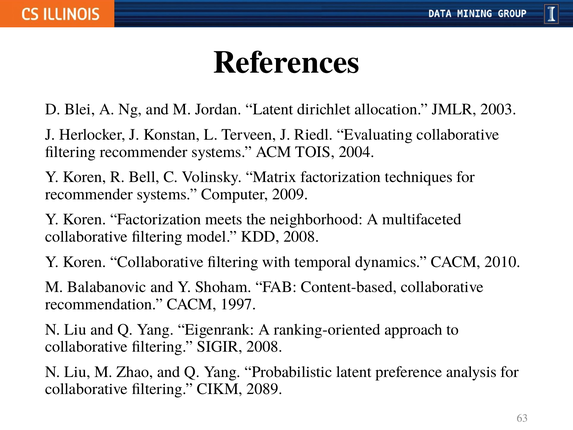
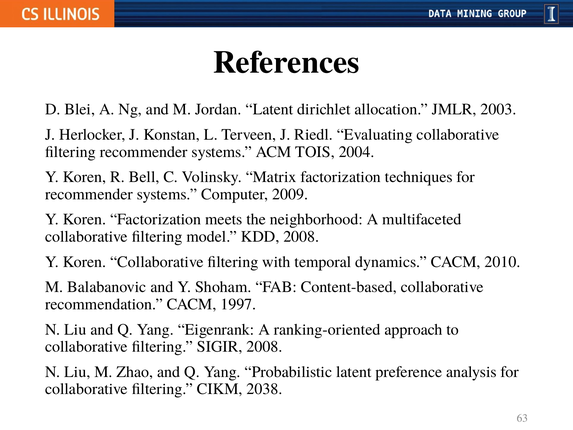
2089: 2089 -> 2038
